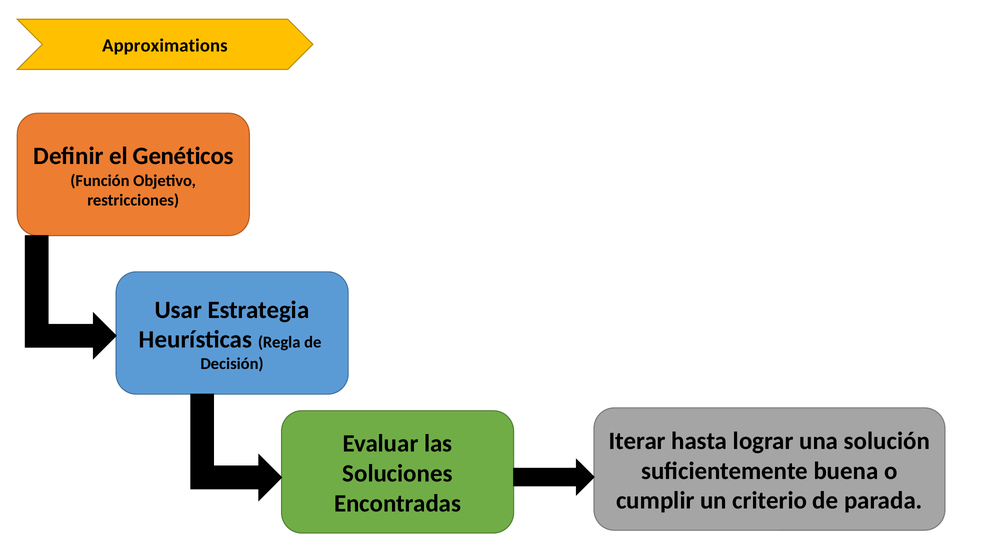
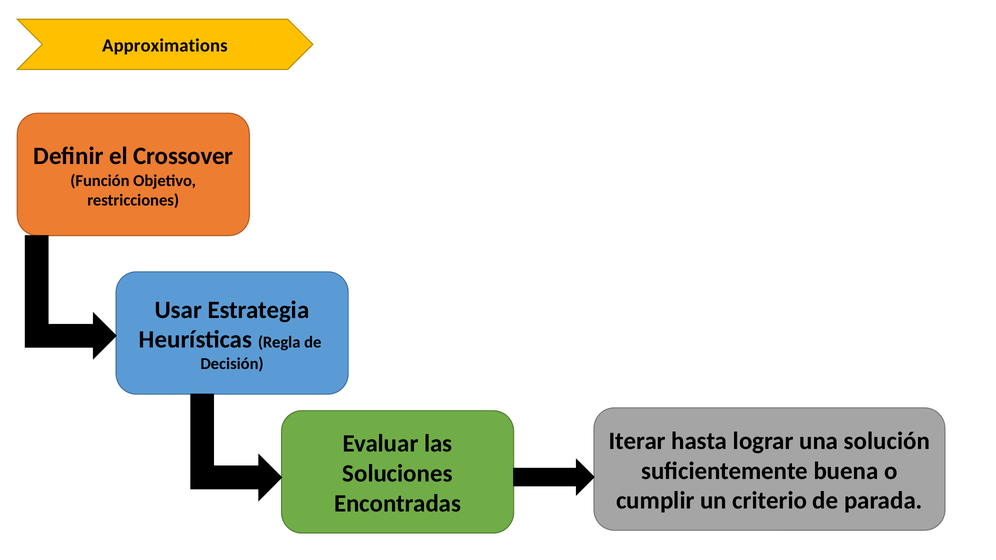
Genéticos: Genéticos -> Crossover
